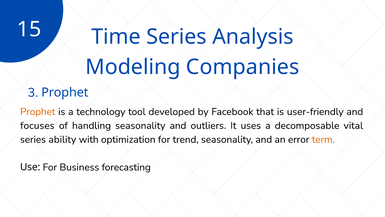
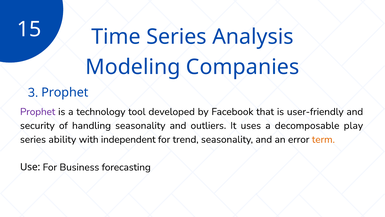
Prophet at (38, 112) colour: orange -> purple
focuses: focuses -> security
vital: vital -> play
optimization: optimization -> independent
